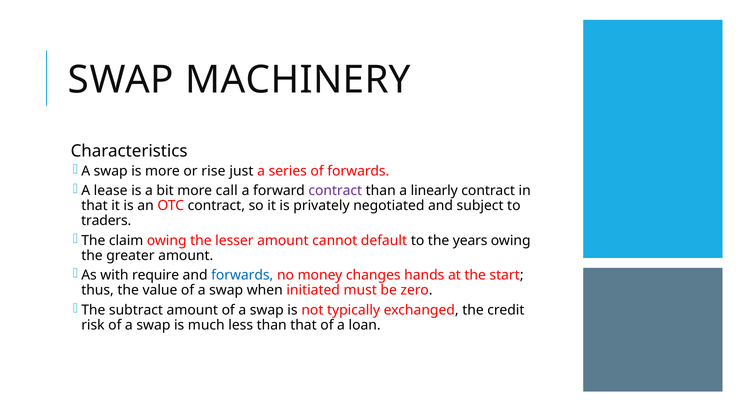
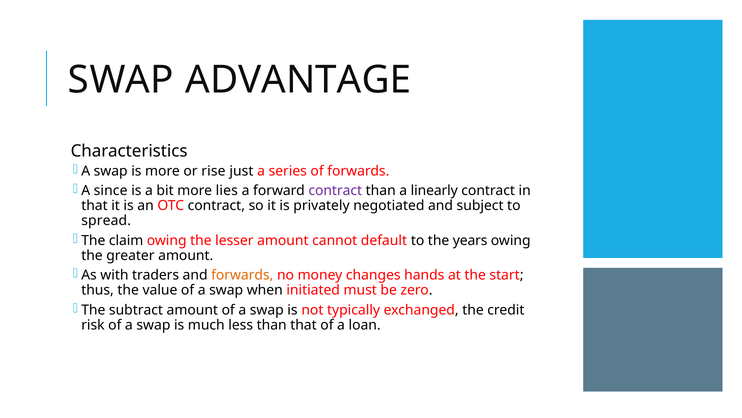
MACHINERY: MACHINERY -> ADVANTAGE
lease: lease -> since
call: call -> lies
traders: traders -> spread
require: require -> traders
forwards at (242, 275) colour: blue -> orange
